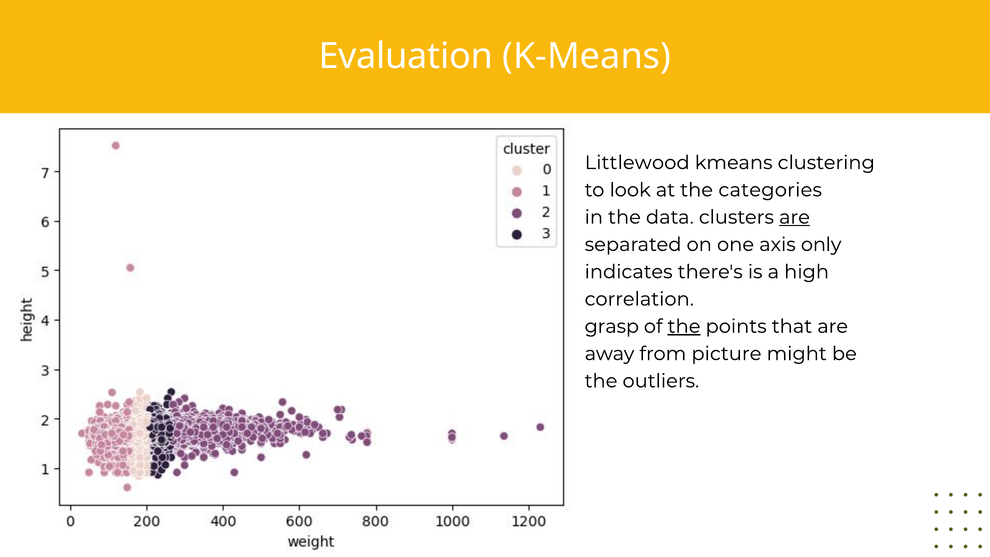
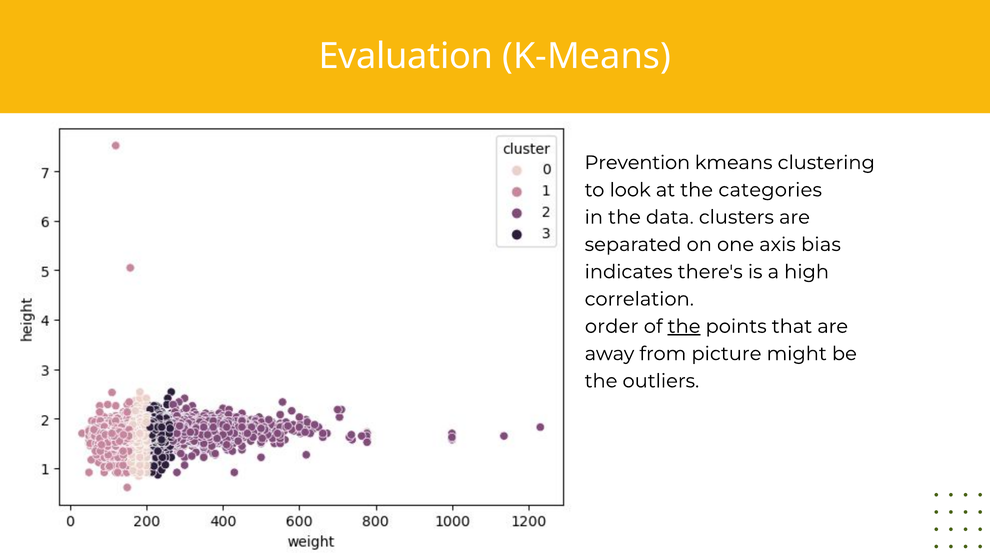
Littlewood: Littlewood -> Prevention
are at (794, 217) underline: present -> none
only: only -> bias
grasp: grasp -> order
